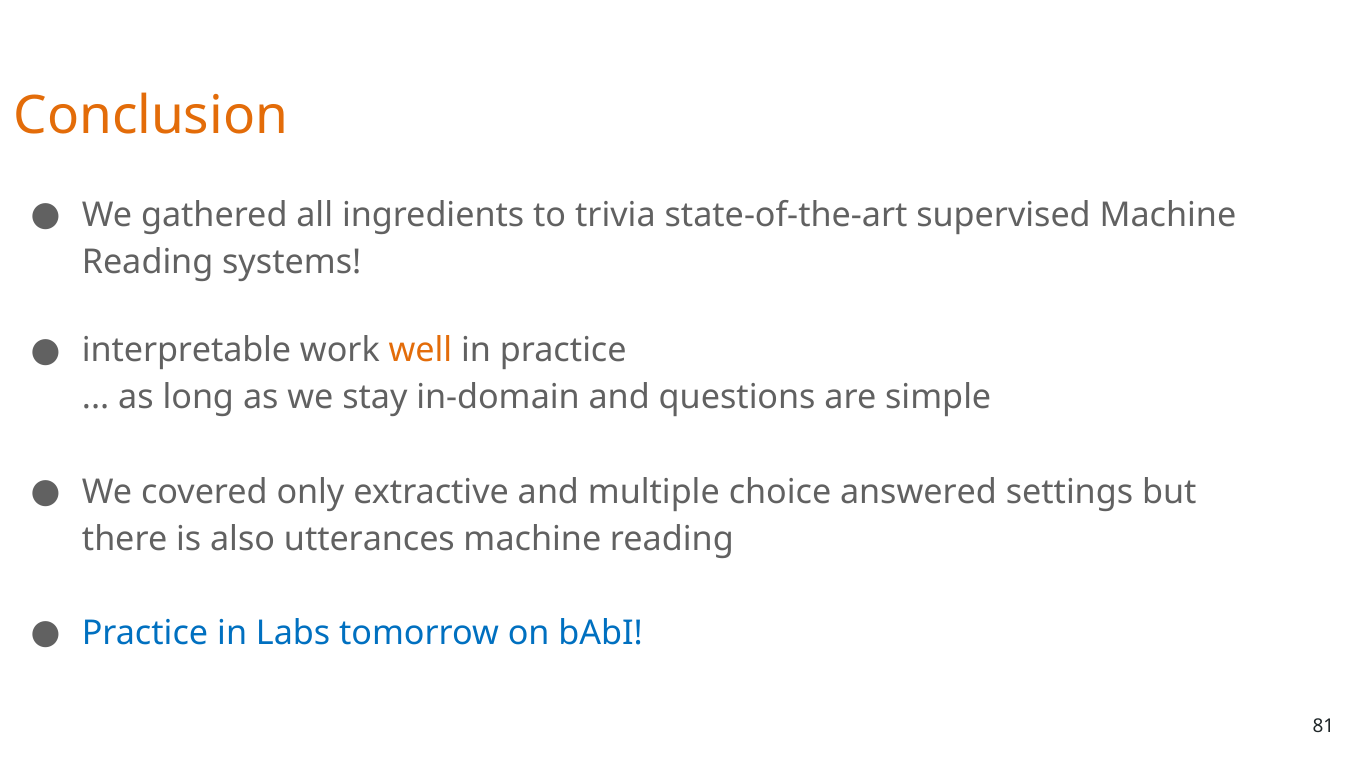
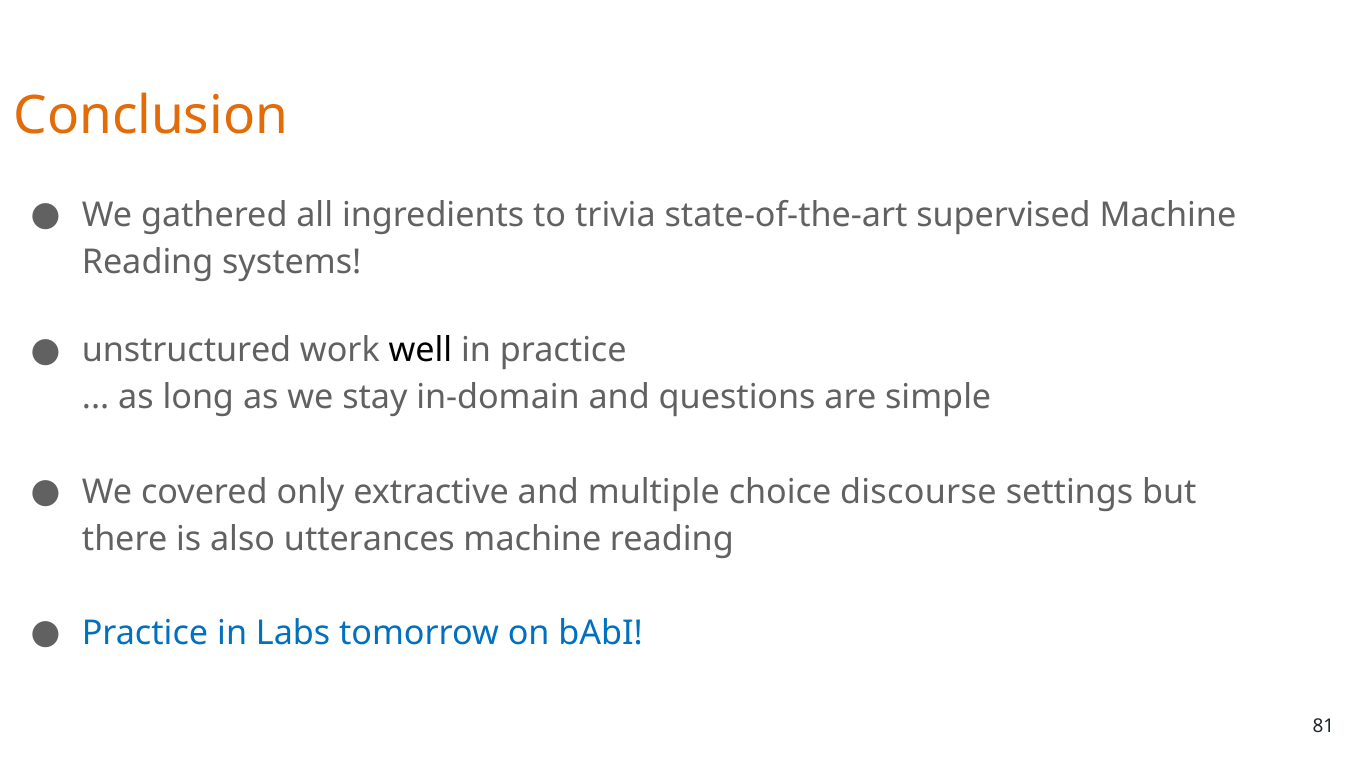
interpretable: interpretable -> unstructured
well colour: orange -> black
answered: answered -> discourse
